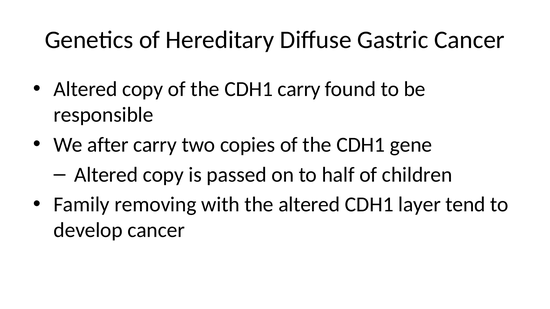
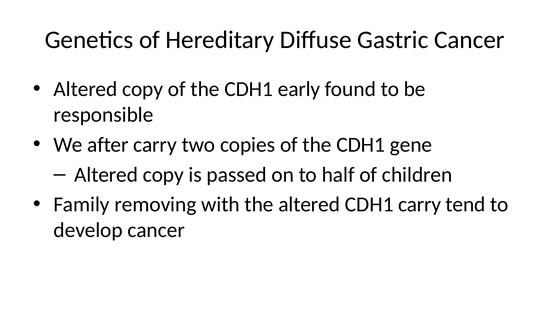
CDH1 carry: carry -> early
CDH1 layer: layer -> carry
